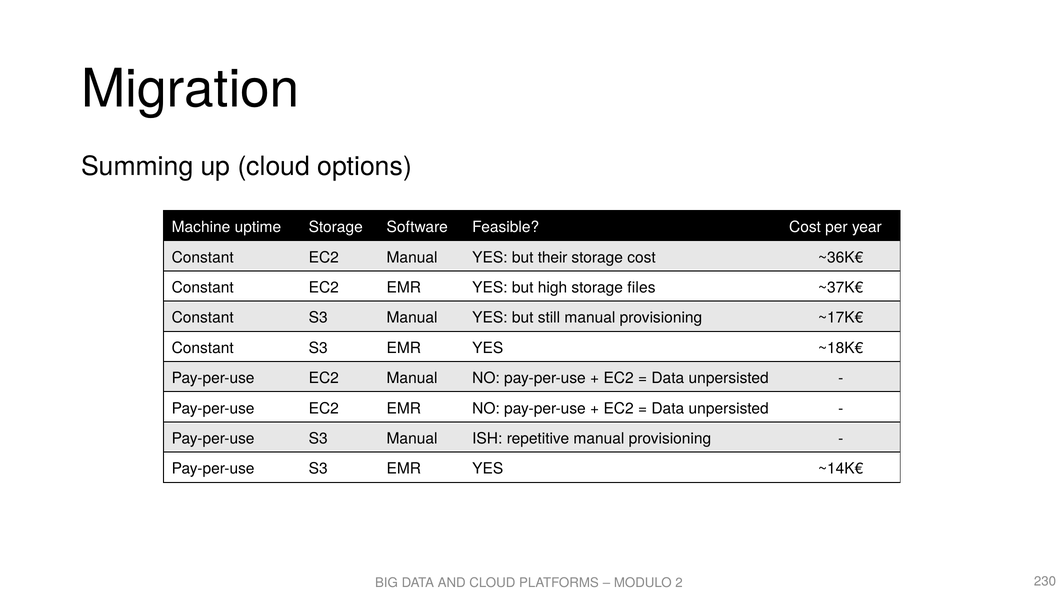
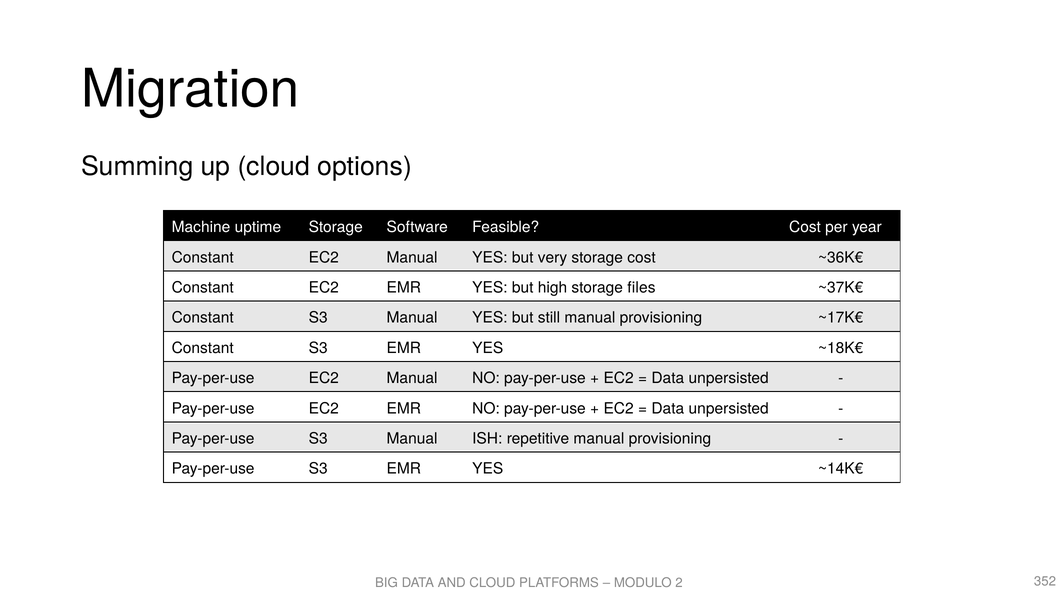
their: their -> very
230: 230 -> 352
